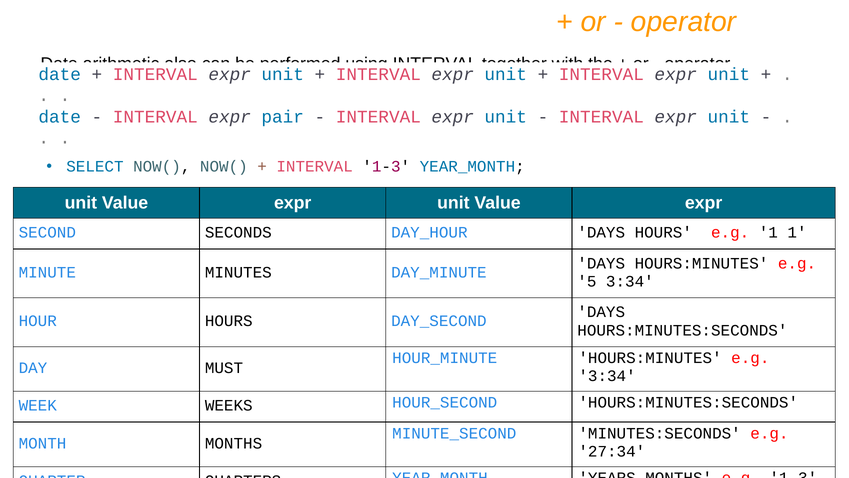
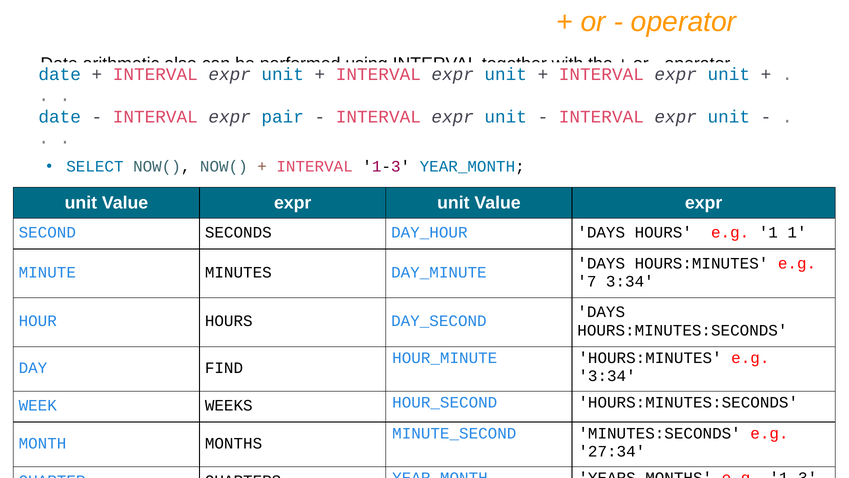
5: 5 -> 7
MUST: MUST -> FIND
